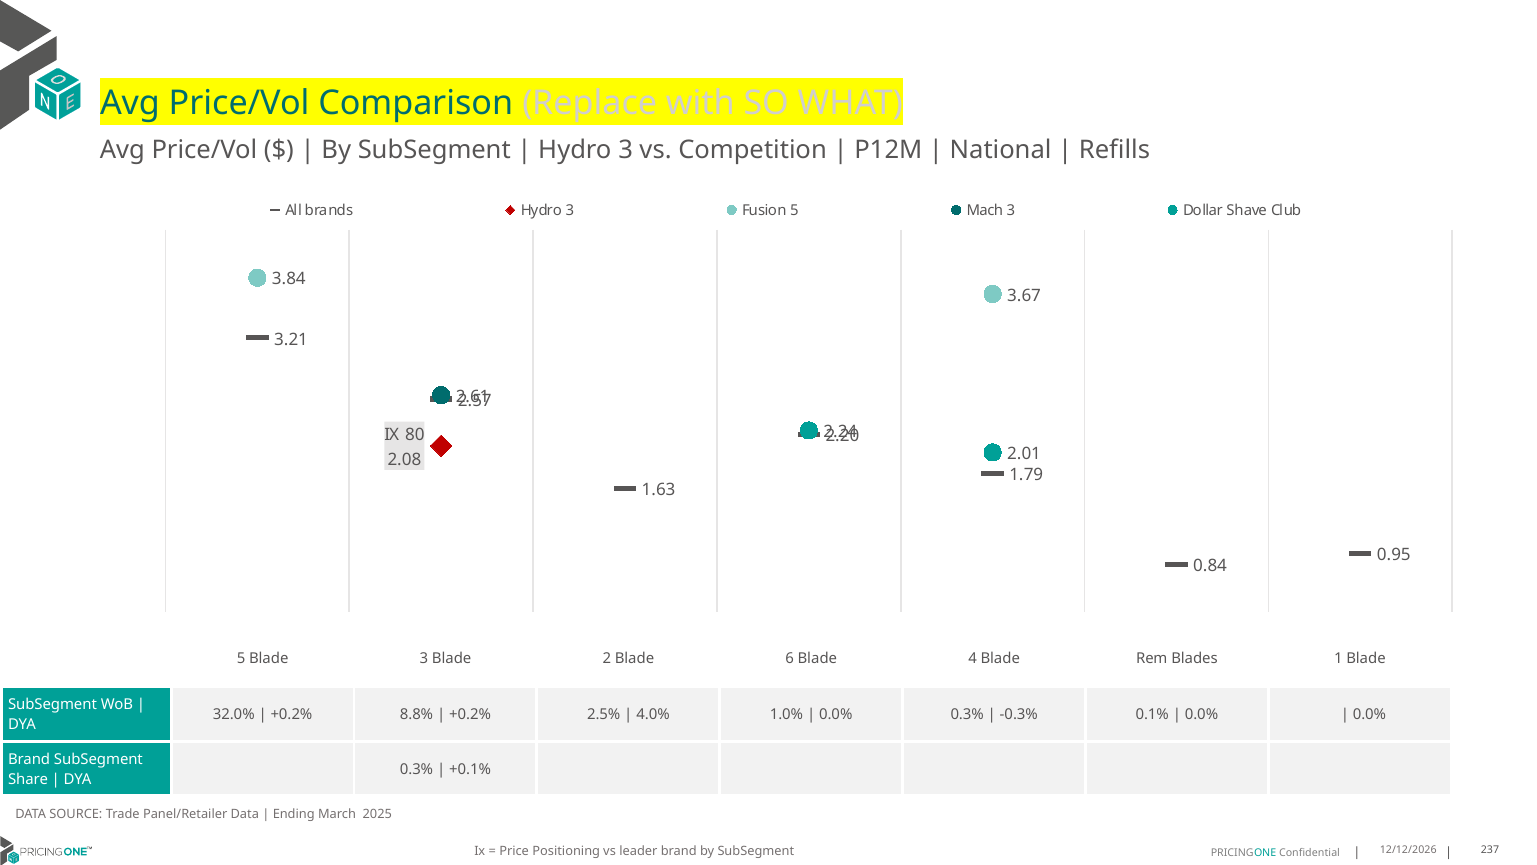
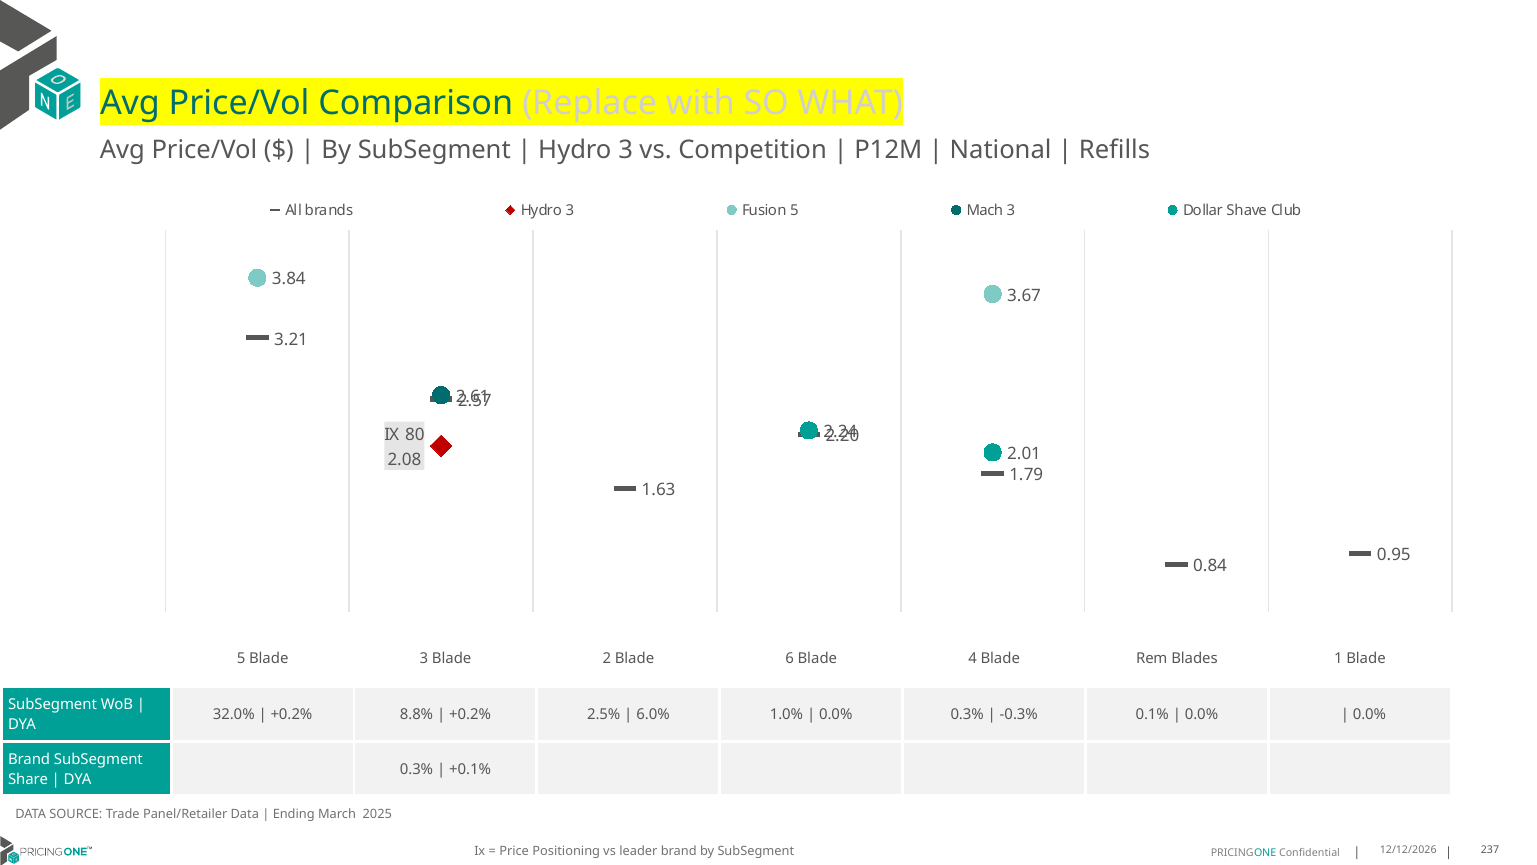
4.0%: 4.0% -> 6.0%
